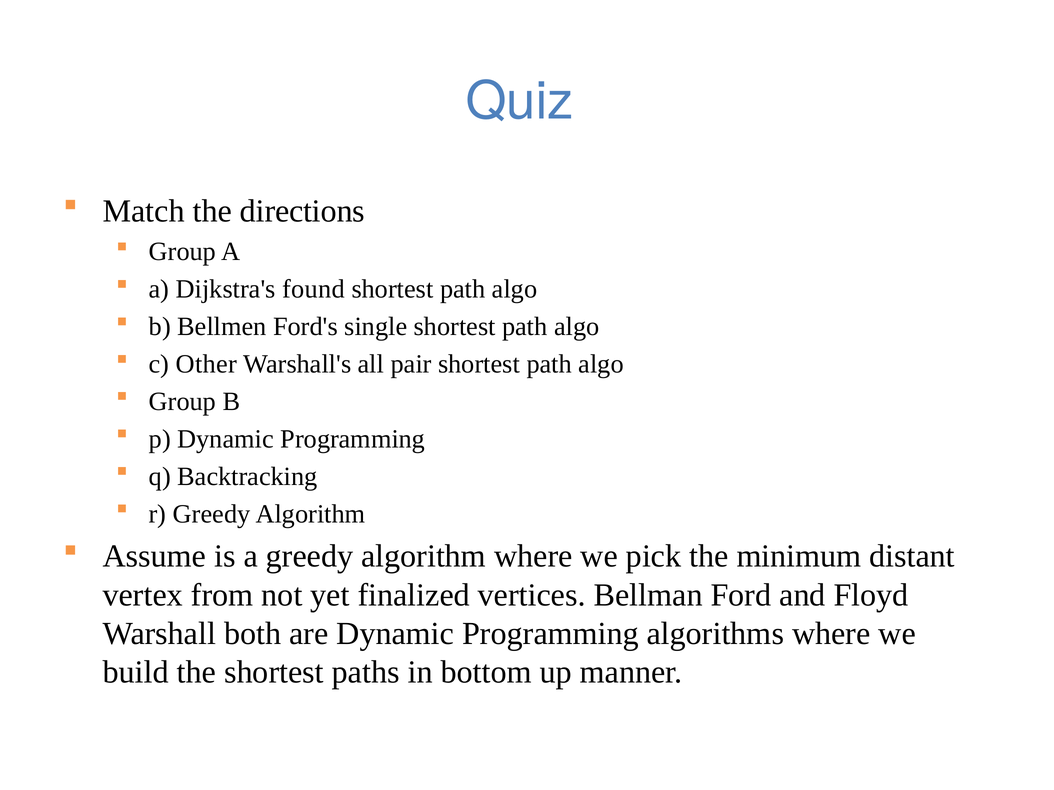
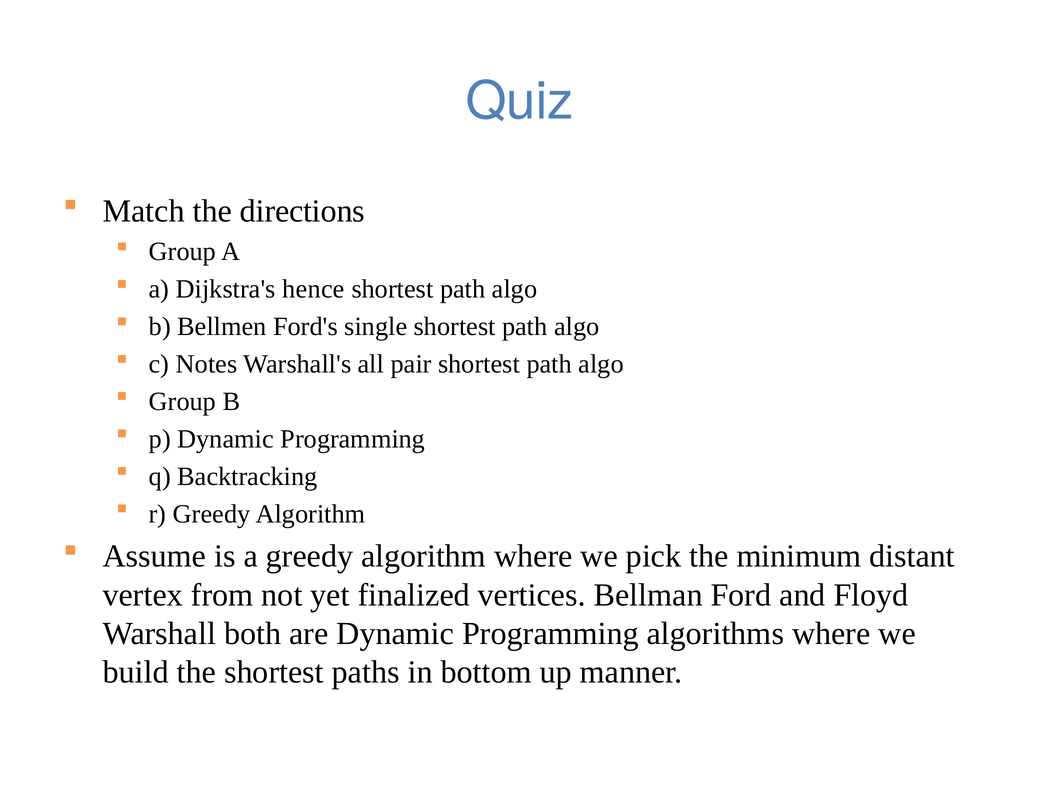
found: found -> hence
Other: Other -> Notes
